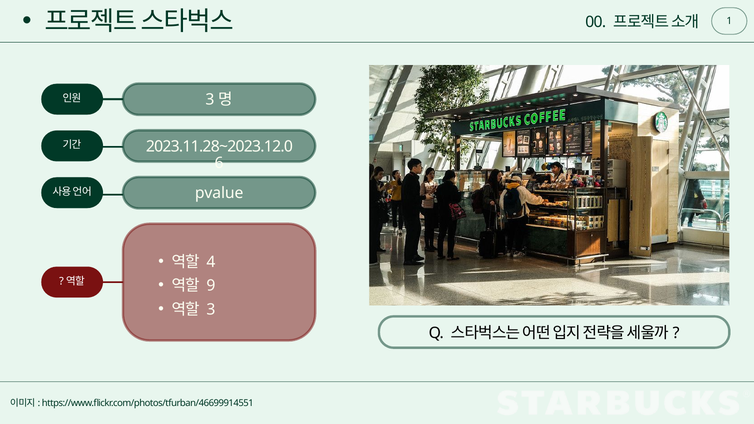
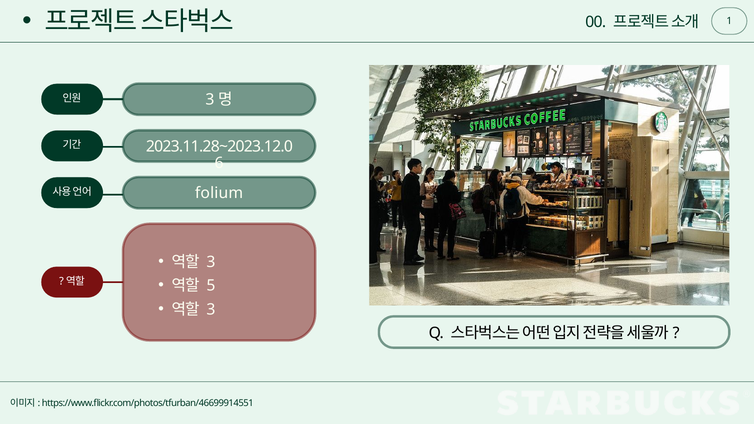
pvalue: pvalue -> folium
4 at (211, 262): 4 -> 3
9: 9 -> 5
